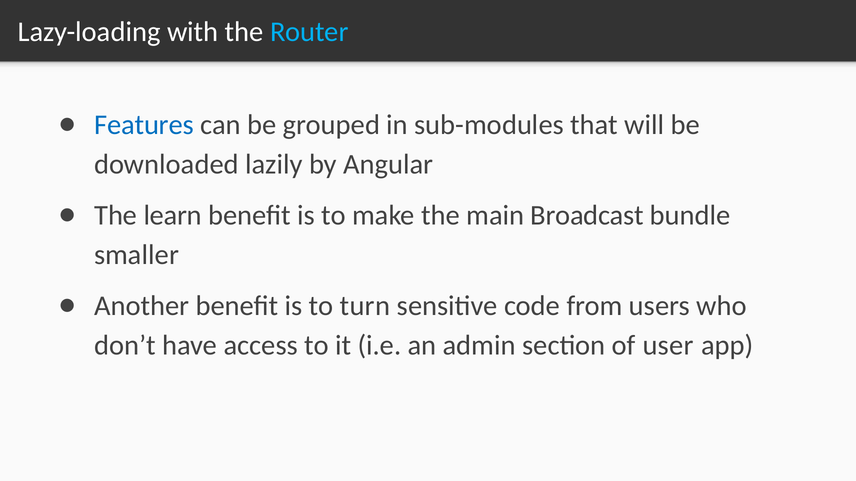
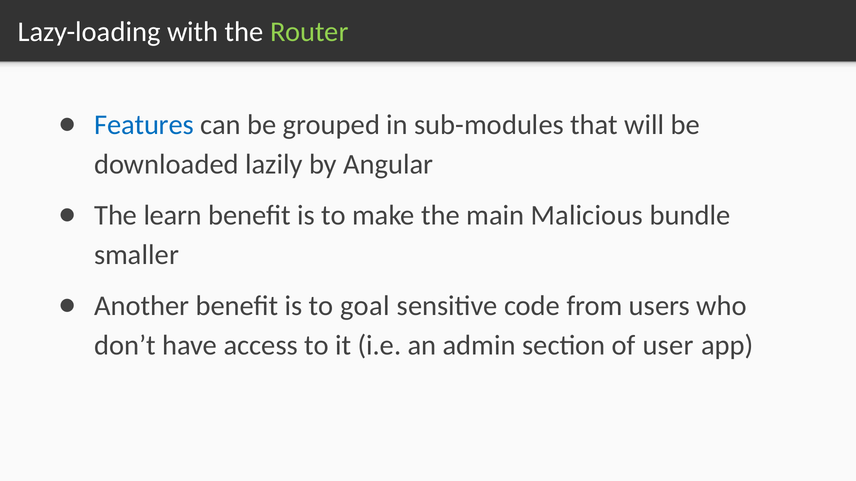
Router colour: light blue -> light green
Broadcast: Broadcast -> Malicious
turn: turn -> goal
